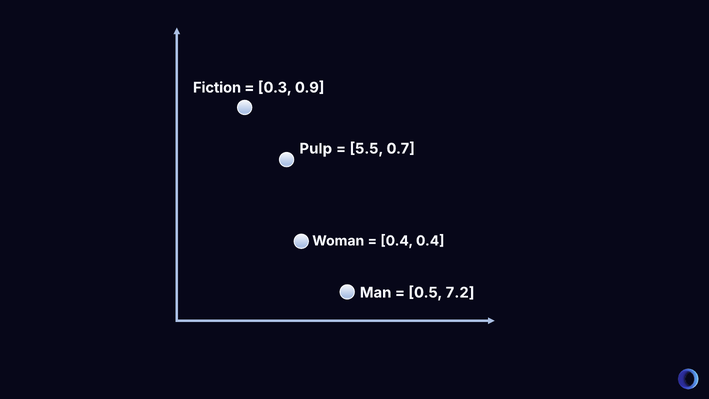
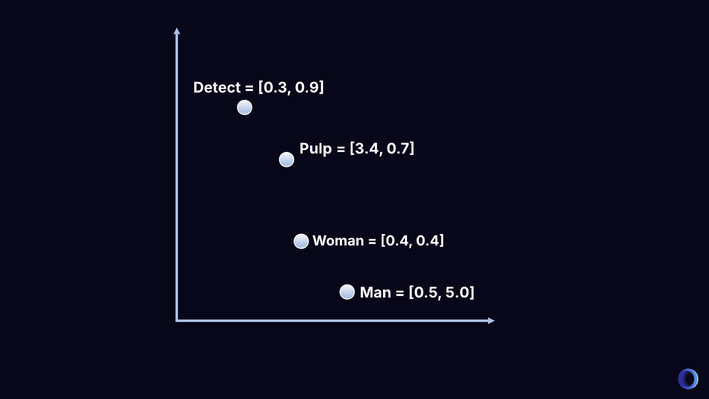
Fiction: Fiction -> Detect
5.5: 5.5 -> 3.4
7.2: 7.2 -> 5.0
